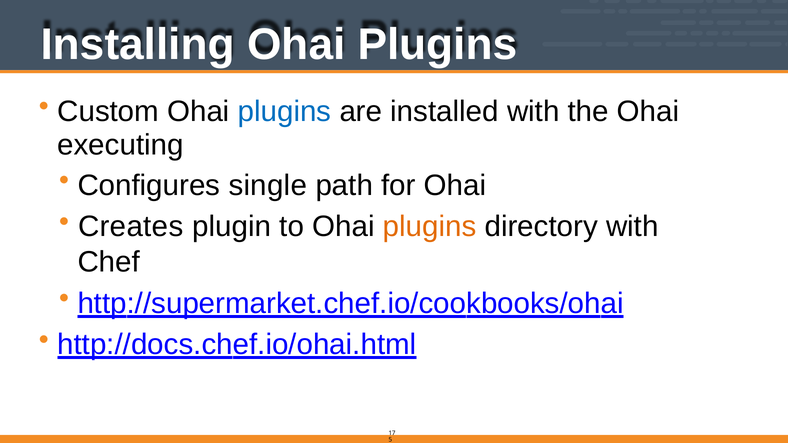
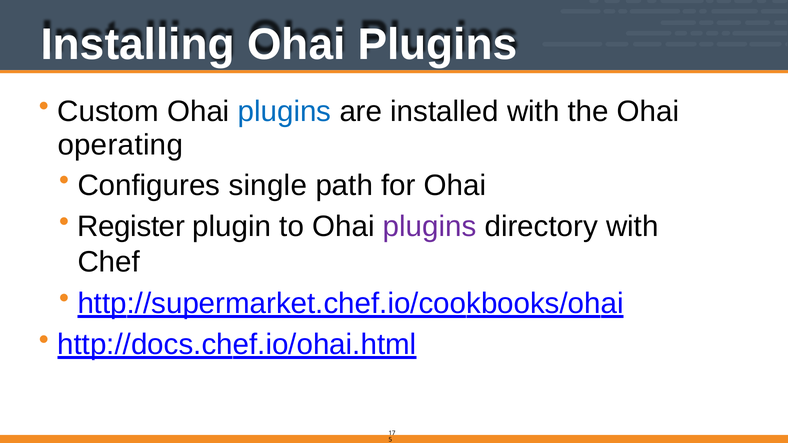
executing: executing -> operating
Creates: Creates -> Register
plugins at (430, 227) colour: orange -> purple
